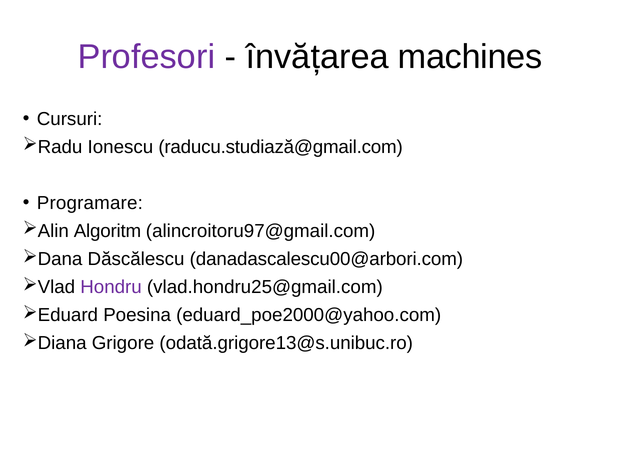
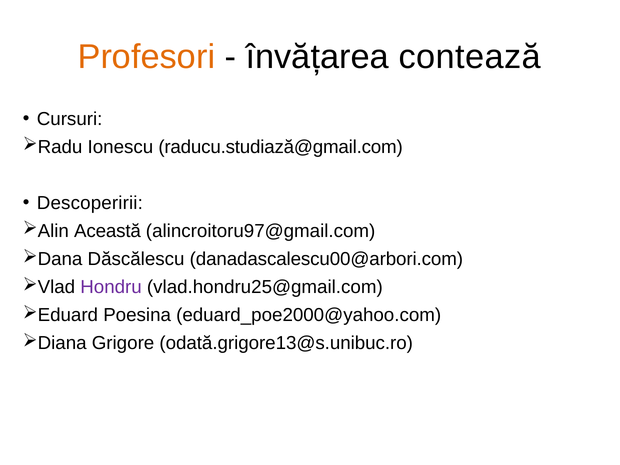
Profesori colour: purple -> orange
machines: machines -> contează
Programare: Programare -> Descoperirii
Algoritm: Algoritm -> Această
